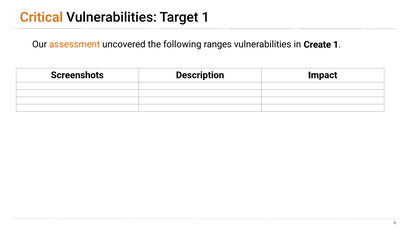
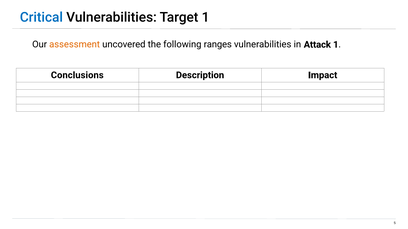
Critical colour: orange -> blue
Create: Create -> Attack
Screenshots: Screenshots -> Conclusions
